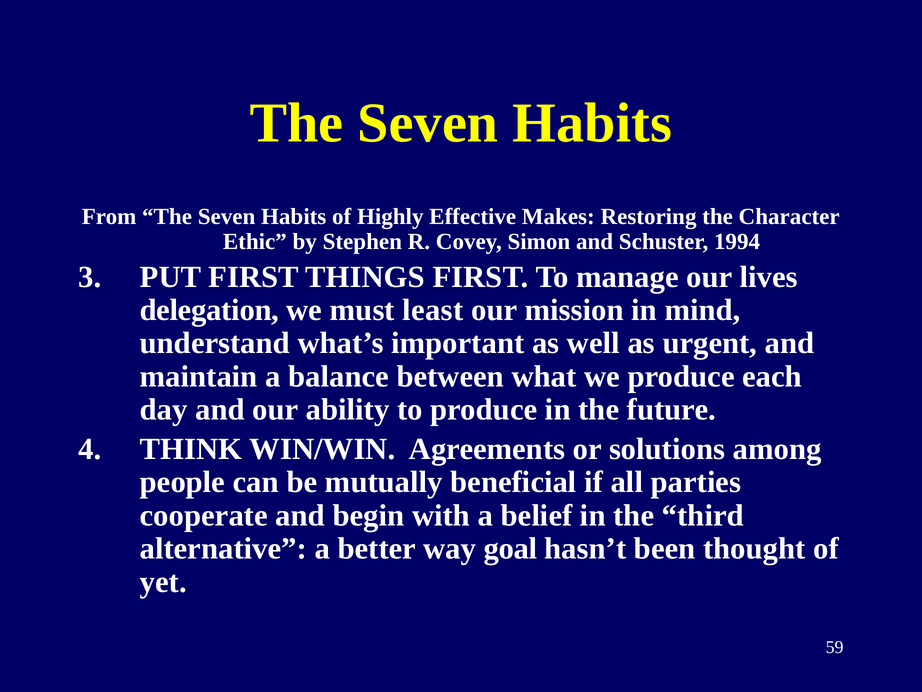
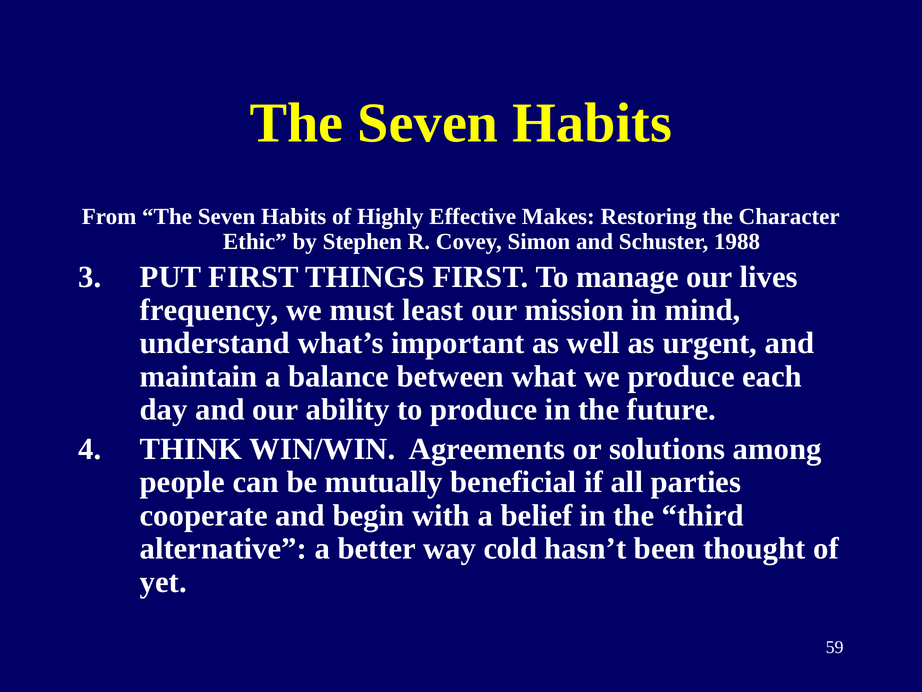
1994: 1994 -> 1988
delegation: delegation -> frequency
goal: goal -> cold
